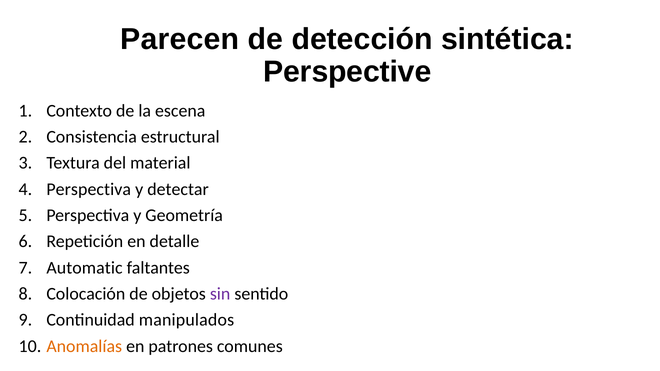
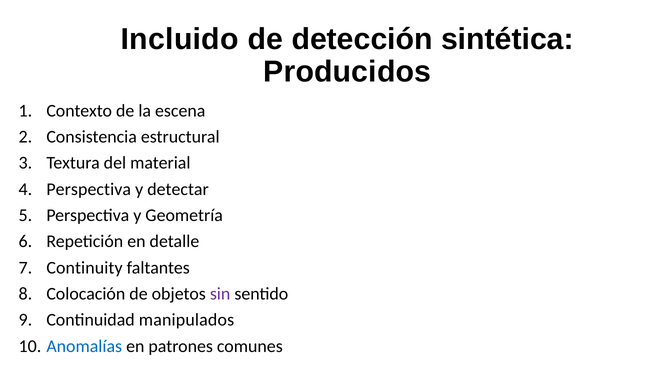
Parecen: Parecen -> Incluido
Perspective: Perspective -> Producidos
Automatic: Automatic -> Continuity
Anomalías colour: orange -> blue
